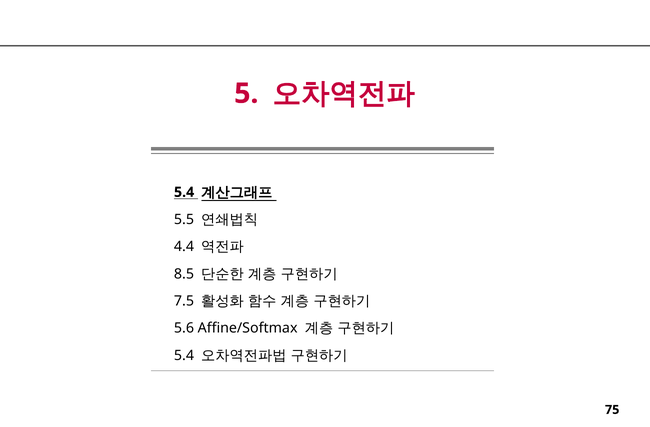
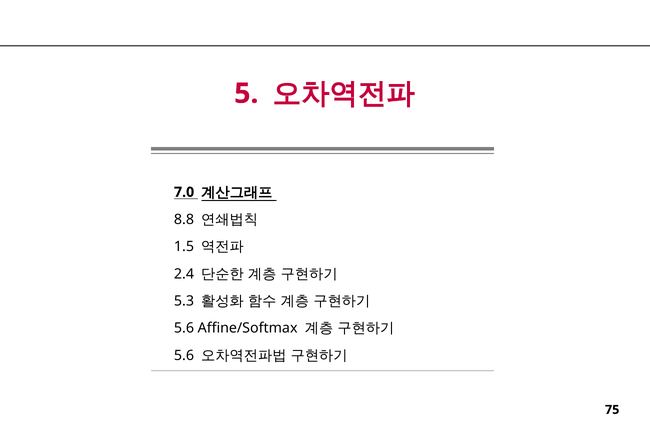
5.4 at (184, 192): 5.4 -> 7.0
5.5: 5.5 -> 8.8
4.4: 4.4 -> 1.5
8.5: 8.5 -> 2.4
7.5: 7.5 -> 5.3
5.4 at (184, 355): 5.4 -> 5.6
